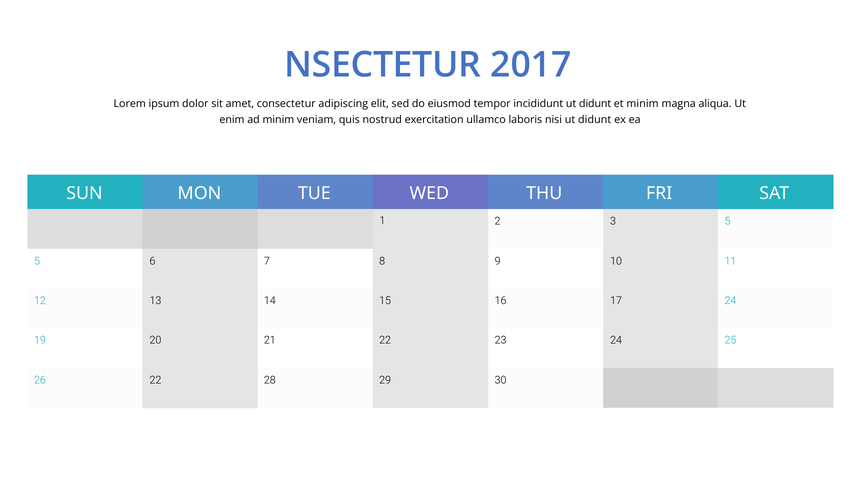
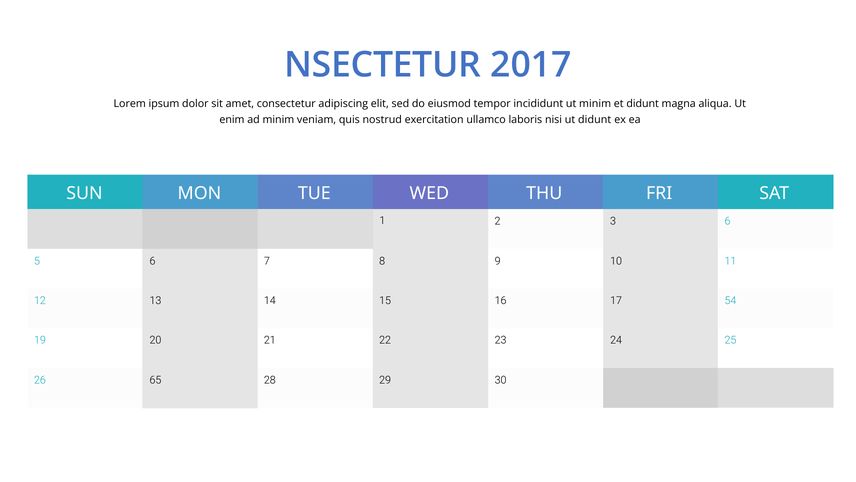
incididunt ut didunt: didunt -> minim
et minim: minim -> didunt
3 5: 5 -> 6
17 24: 24 -> 54
26 22: 22 -> 65
